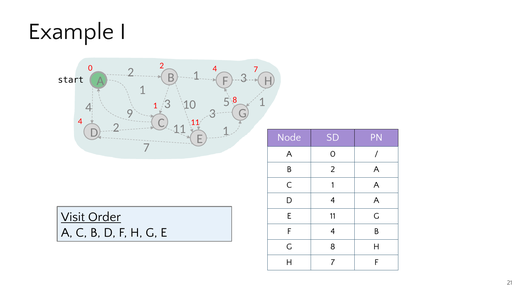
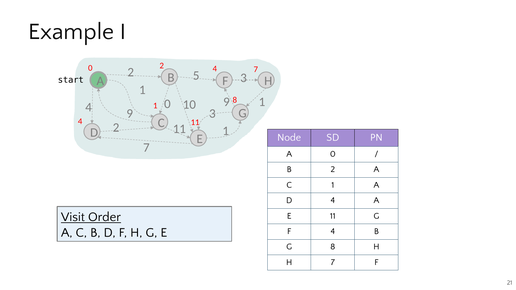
2 1: 1 -> 5
10 5: 5 -> 9
4 3: 3 -> 0
